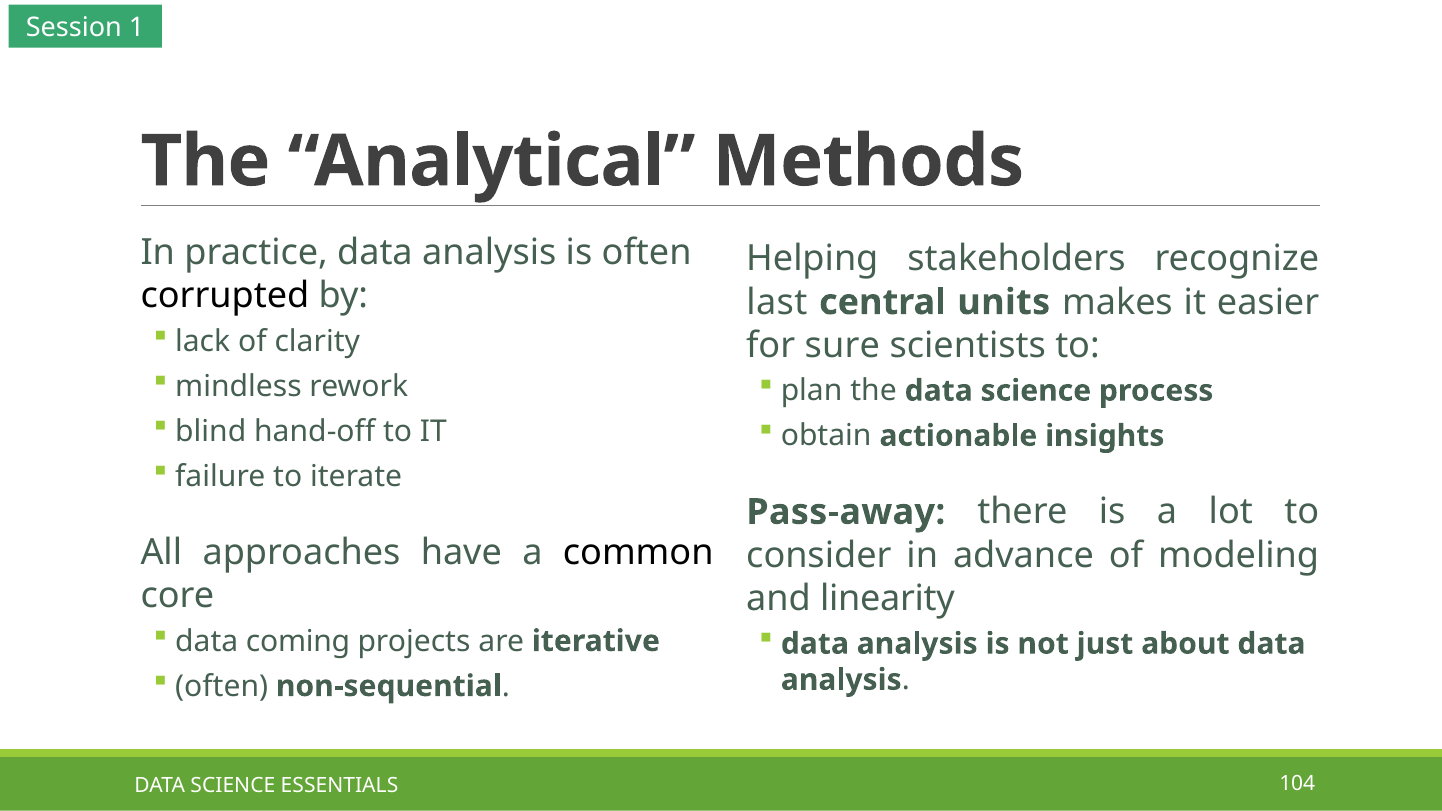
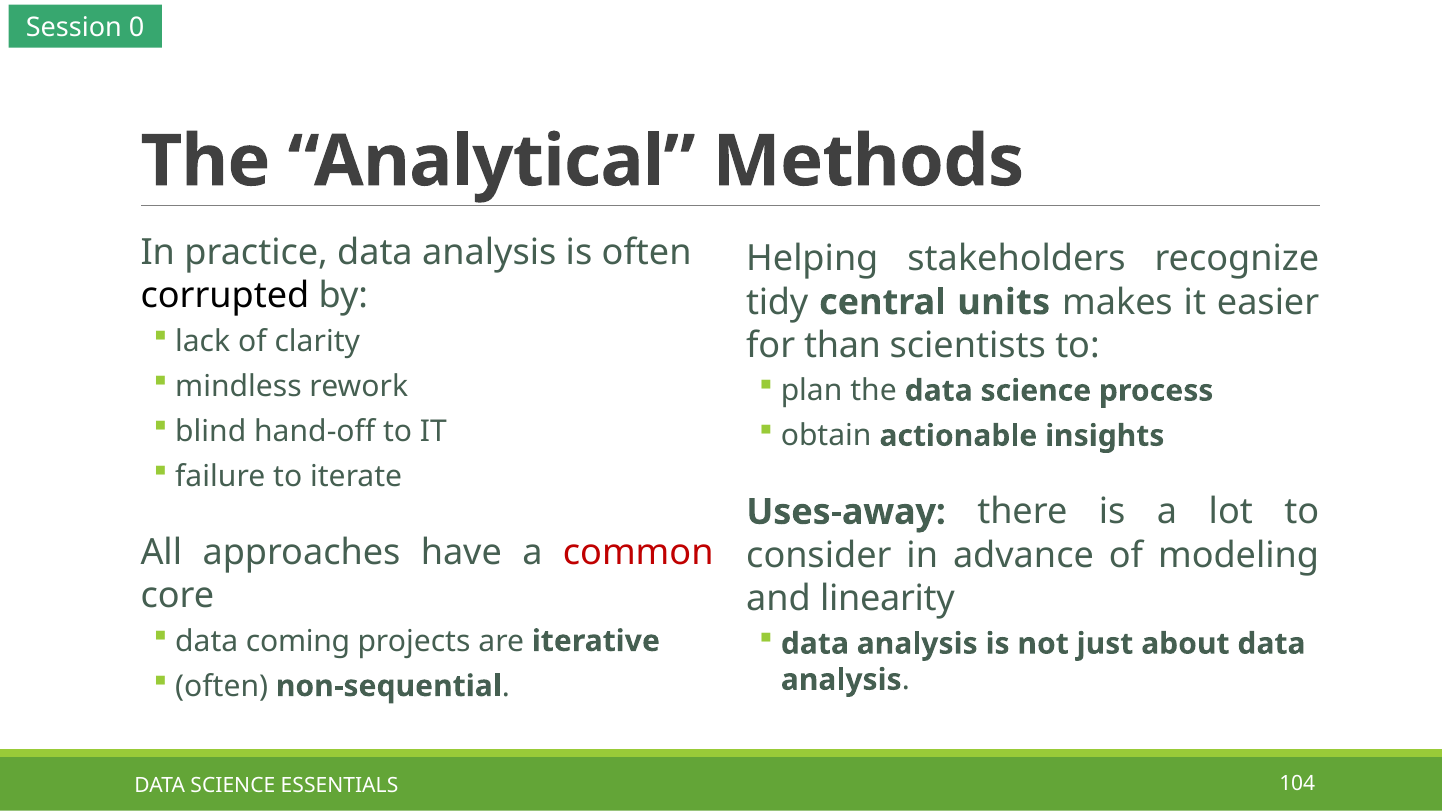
1: 1 -> 0
last: last -> tidy
sure: sure -> than
Pass-away: Pass-away -> Uses-away
common colour: black -> red
